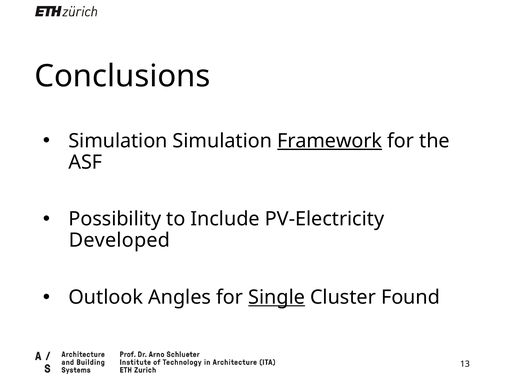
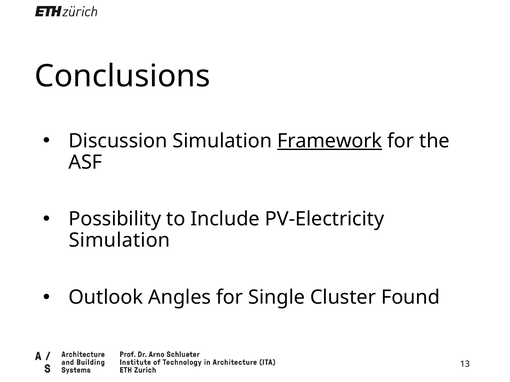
Simulation at (118, 141): Simulation -> Discussion
Developed at (119, 241): Developed -> Simulation
Single underline: present -> none
